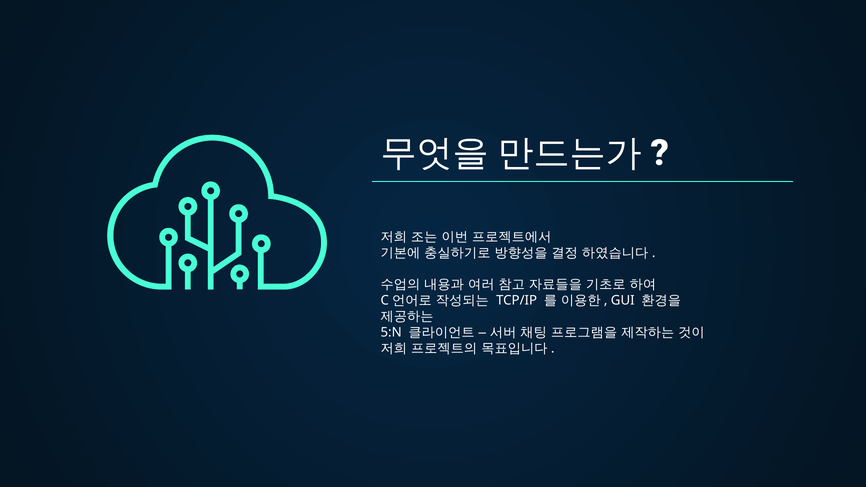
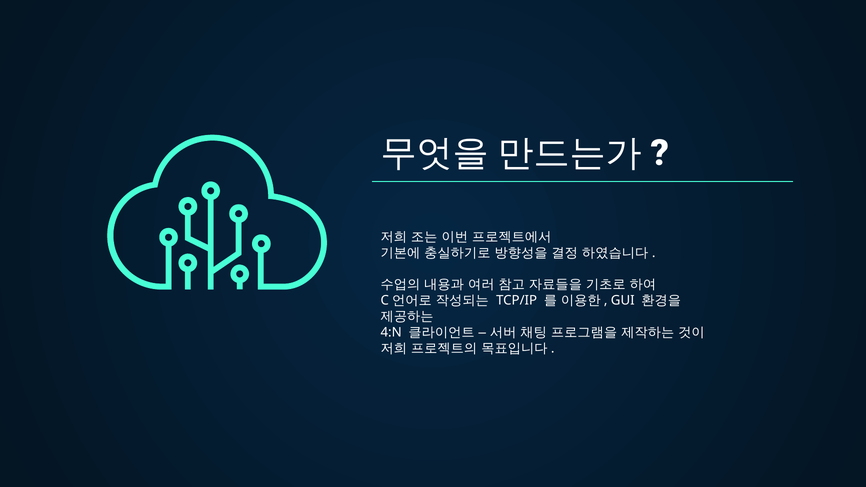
5:N: 5:N -> 4:N
